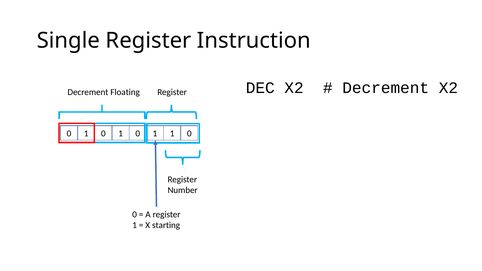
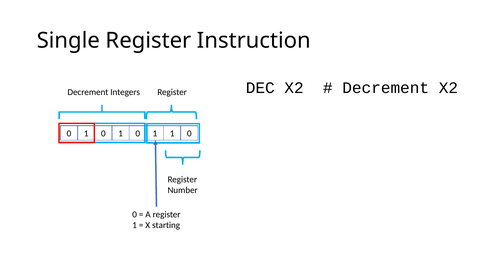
Floating: Floating -> Integers
